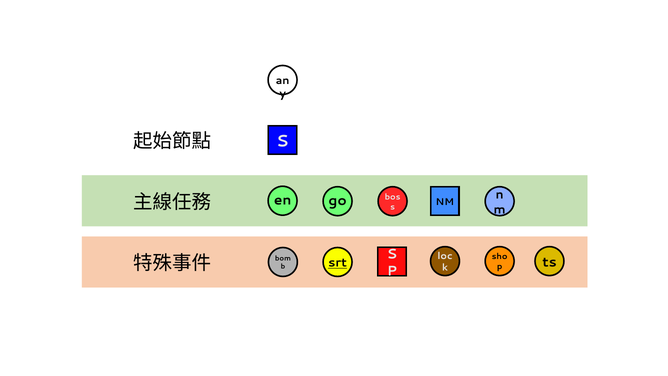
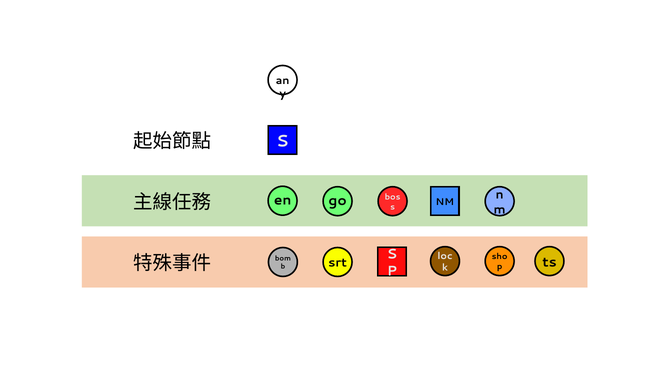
srt underline: present -> none
